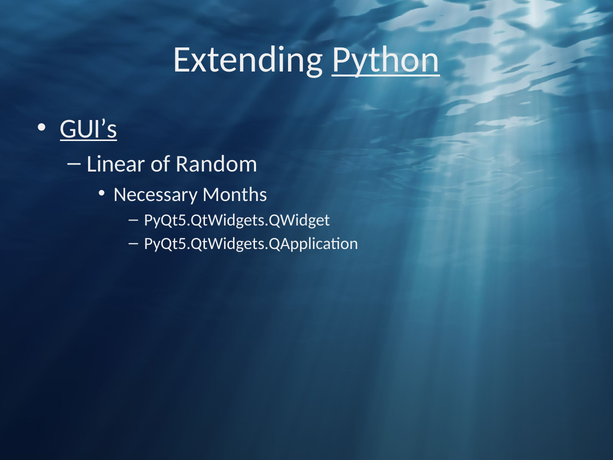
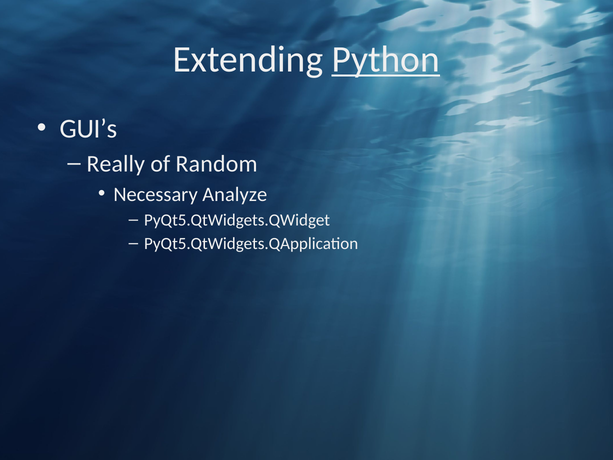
GUI’s underline: present -> none
Linear: Linear -> Really
Months: Months -> Analyze
